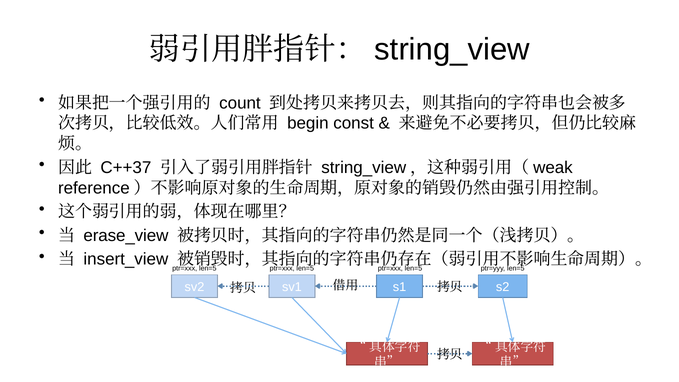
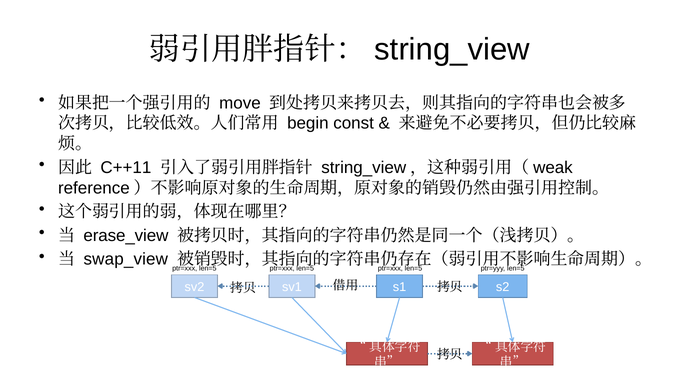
count: count -> move
C++37: C++37 -> C++11
insert_view: insert_view -> swap_view
